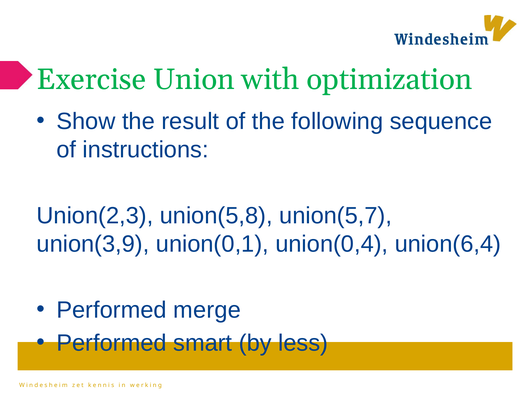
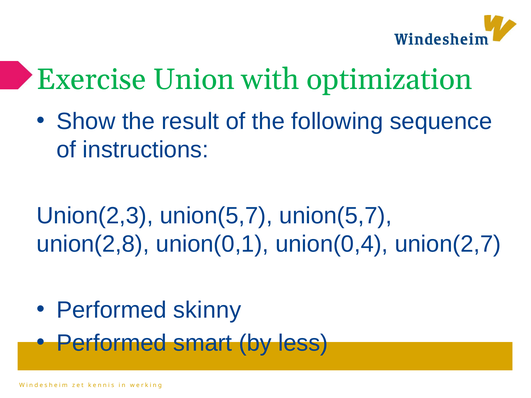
Union(2,3 union(5,8: union(5,8 -> union(5,7
union(3,9: union(3,9 -> union(2,8
union(6,4: union(6,4 -> union(2,7
merge: merge -> skinny
